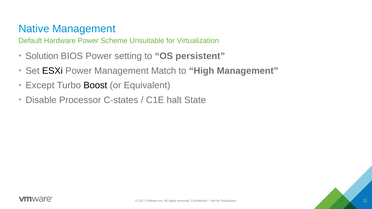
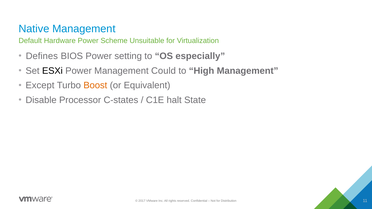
Solution: Solution -> Defines
persistent: persistent -> especially
Match: Match -> Could
Boost colour: black -> orange
